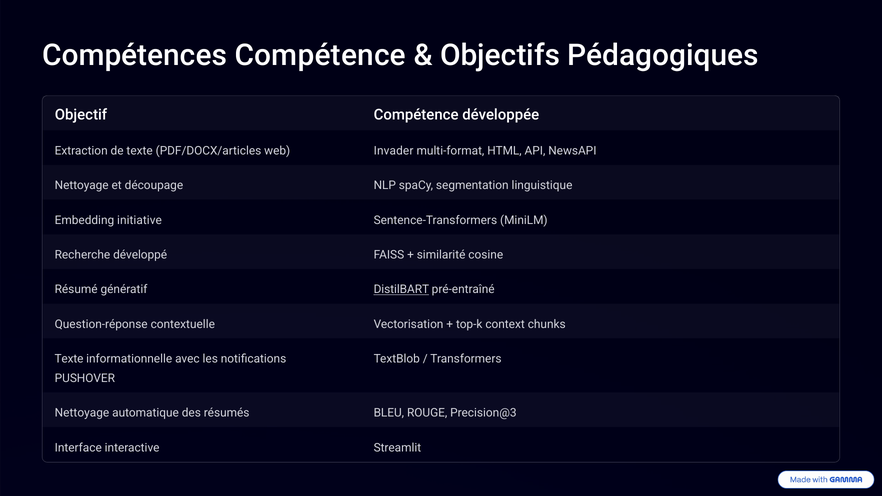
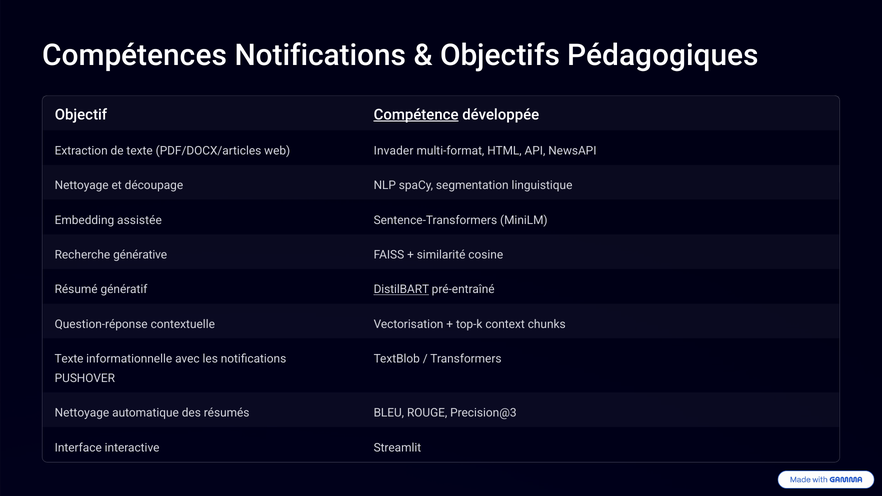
Compétences Compétence: Compétence -> Notifications
Compétence at (416, 115) underline: none -> present
initiative: initiative -> assistée
développé: développé -> générative
